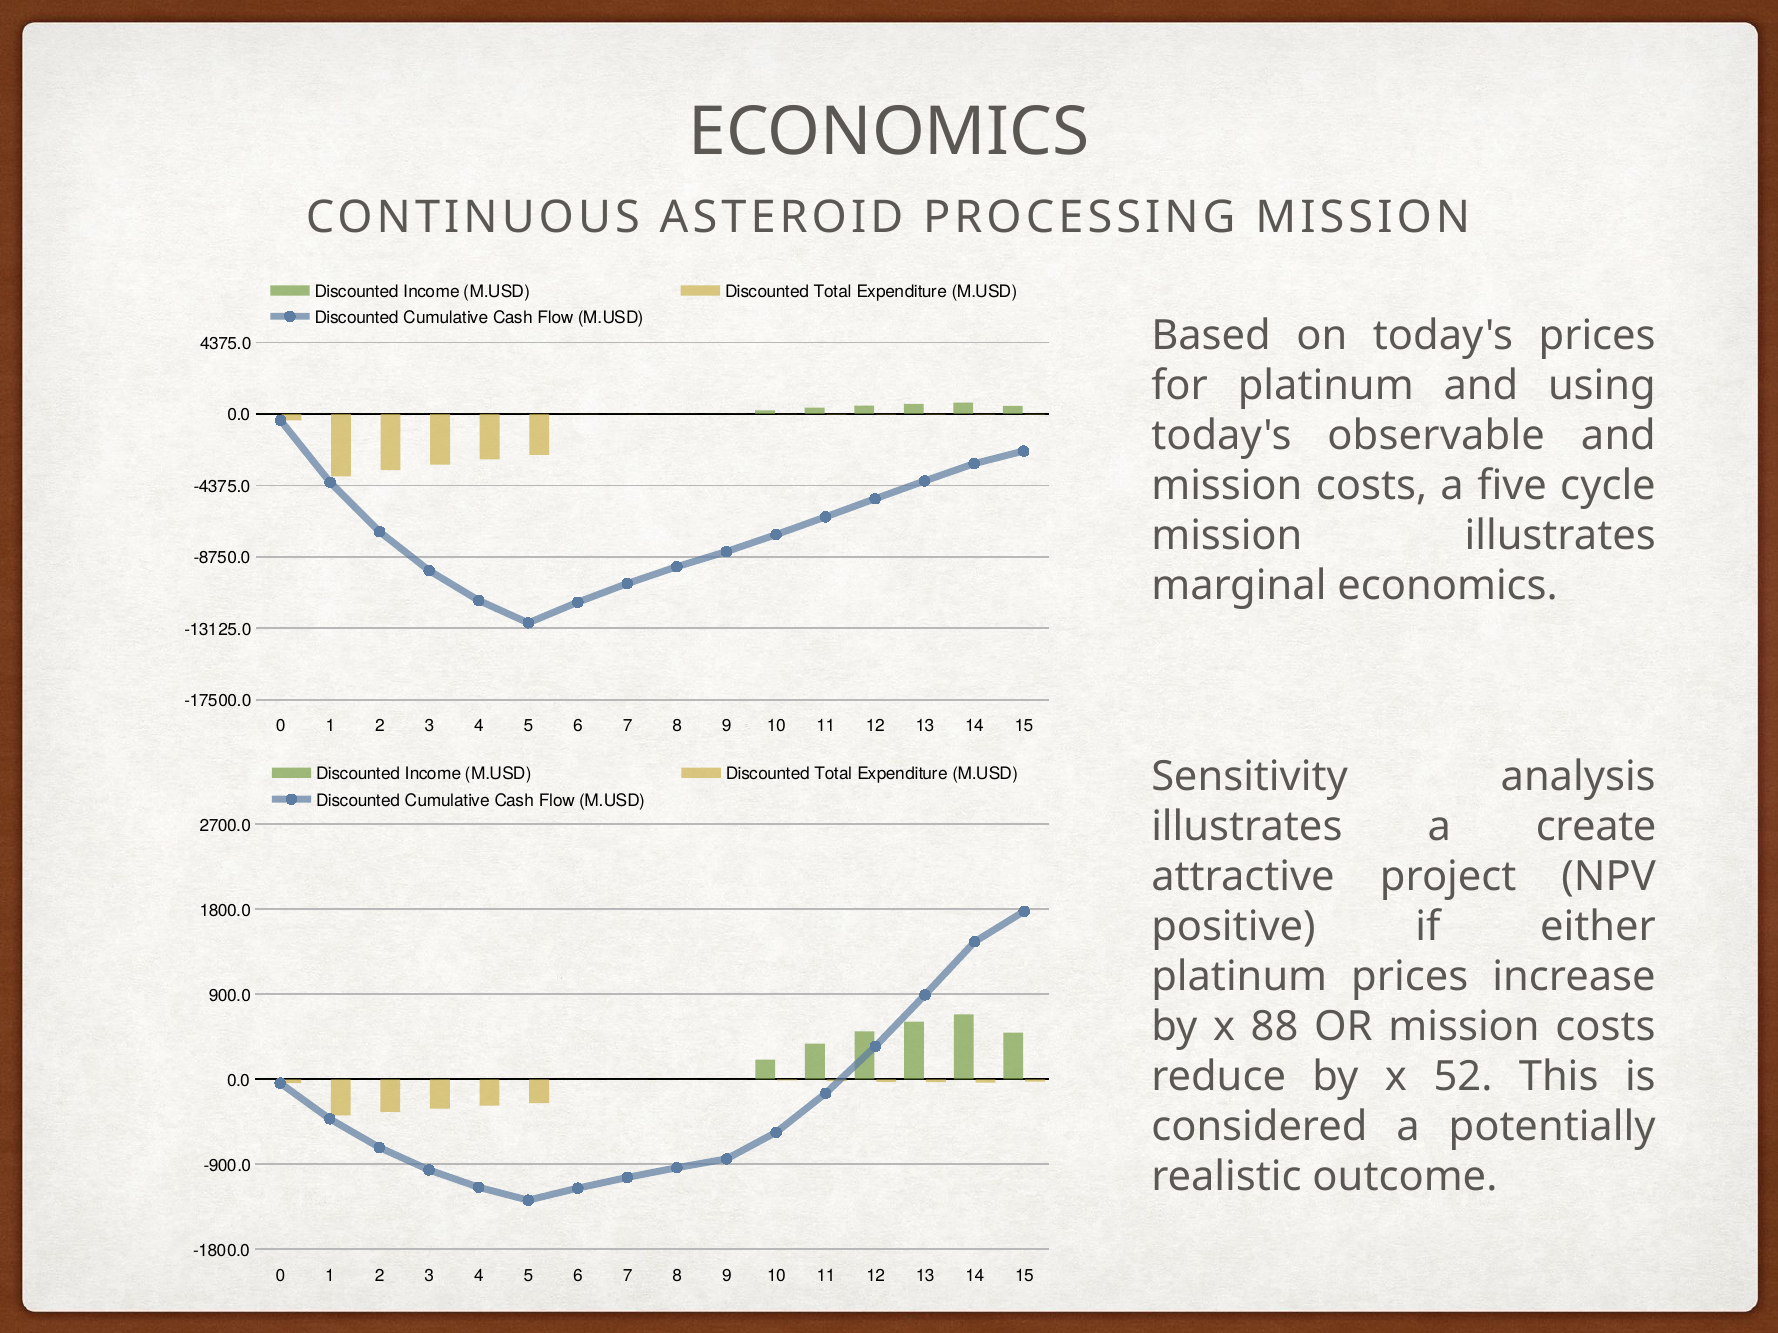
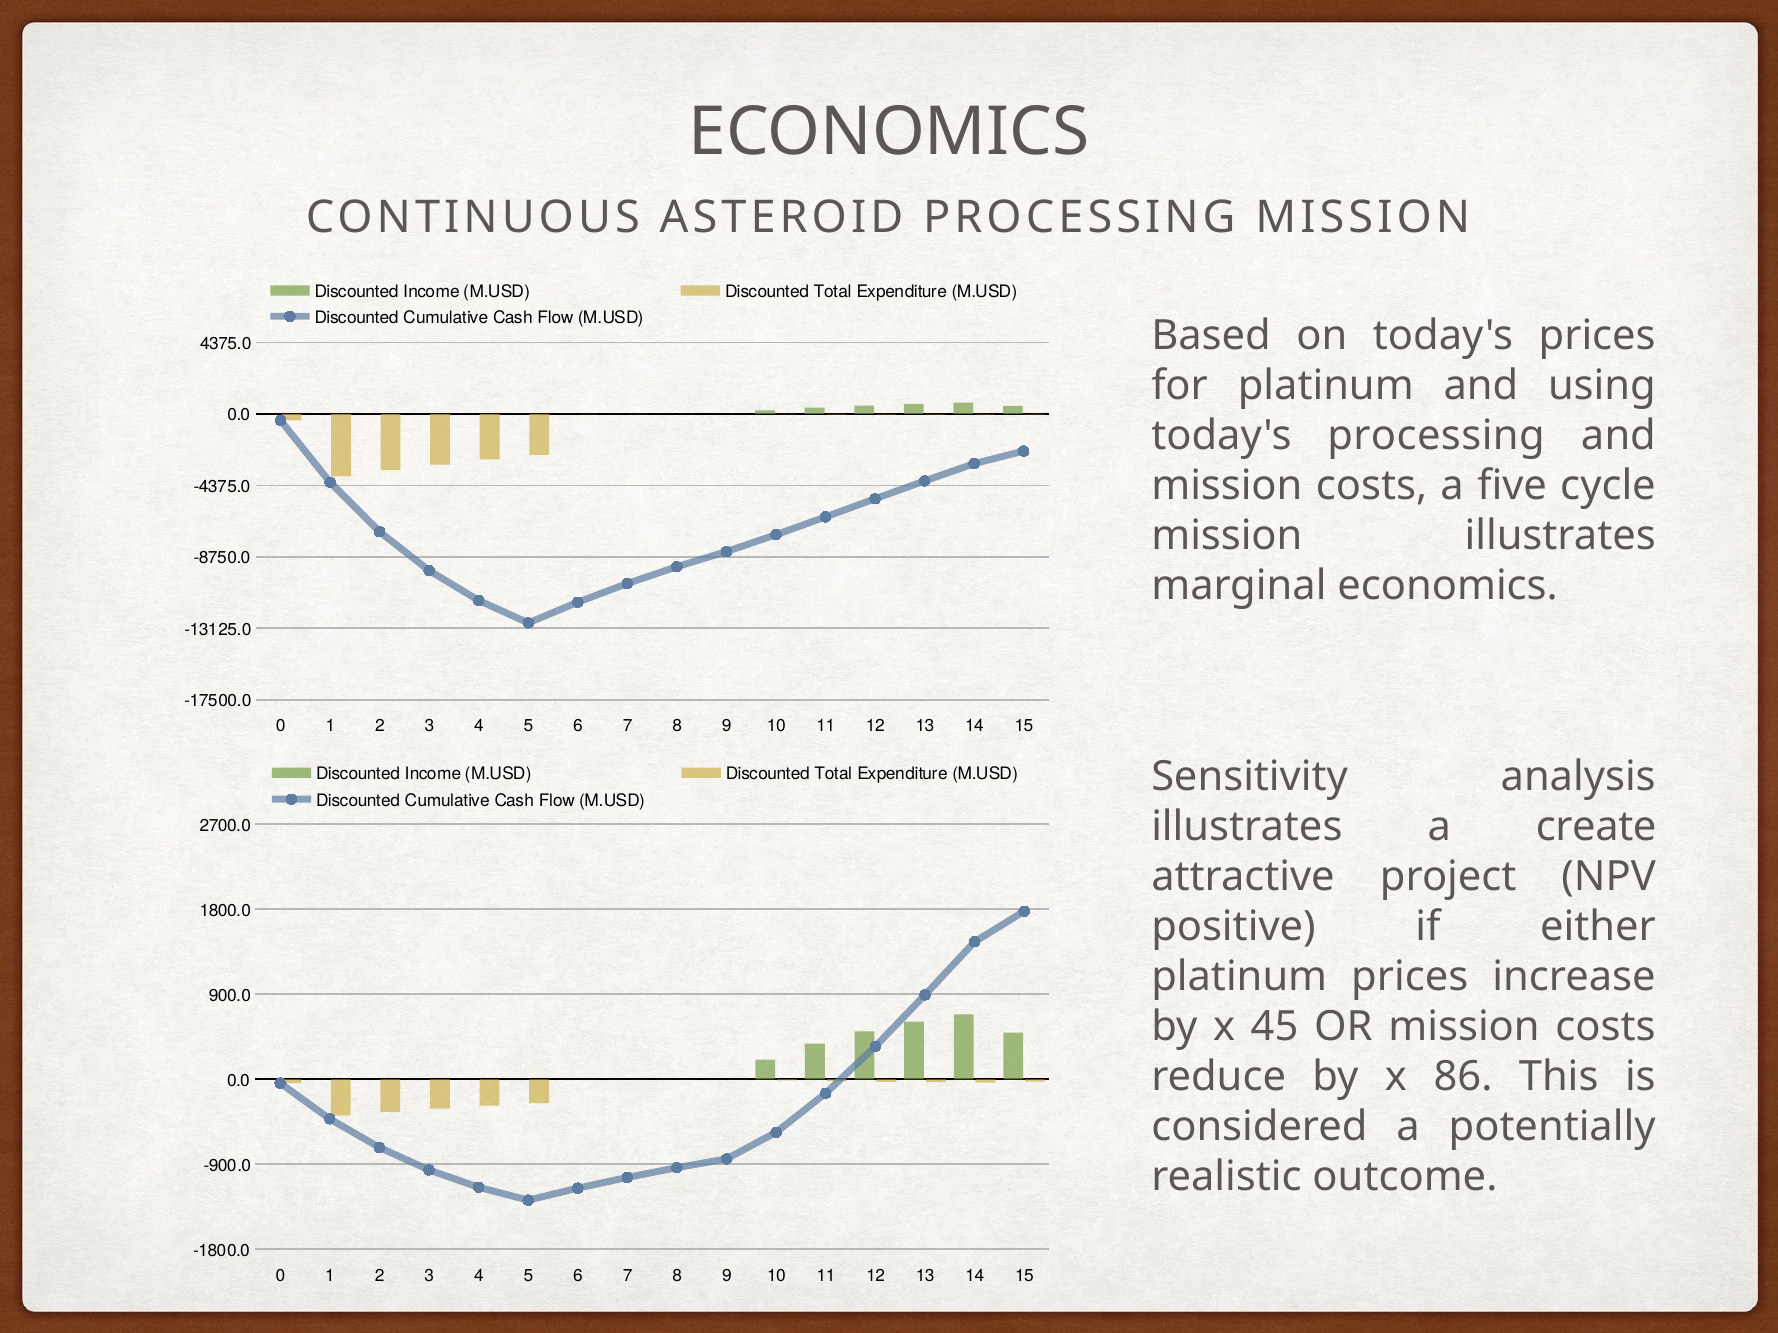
today's observable: observable -> processing
88: 88 -> 45
52: 52 -> 86
